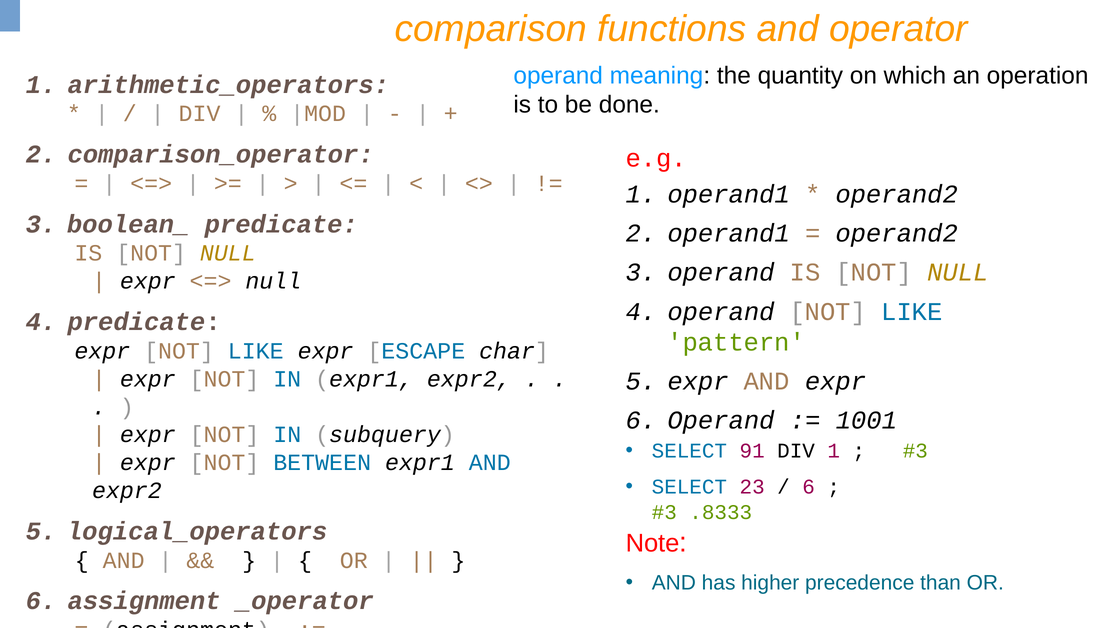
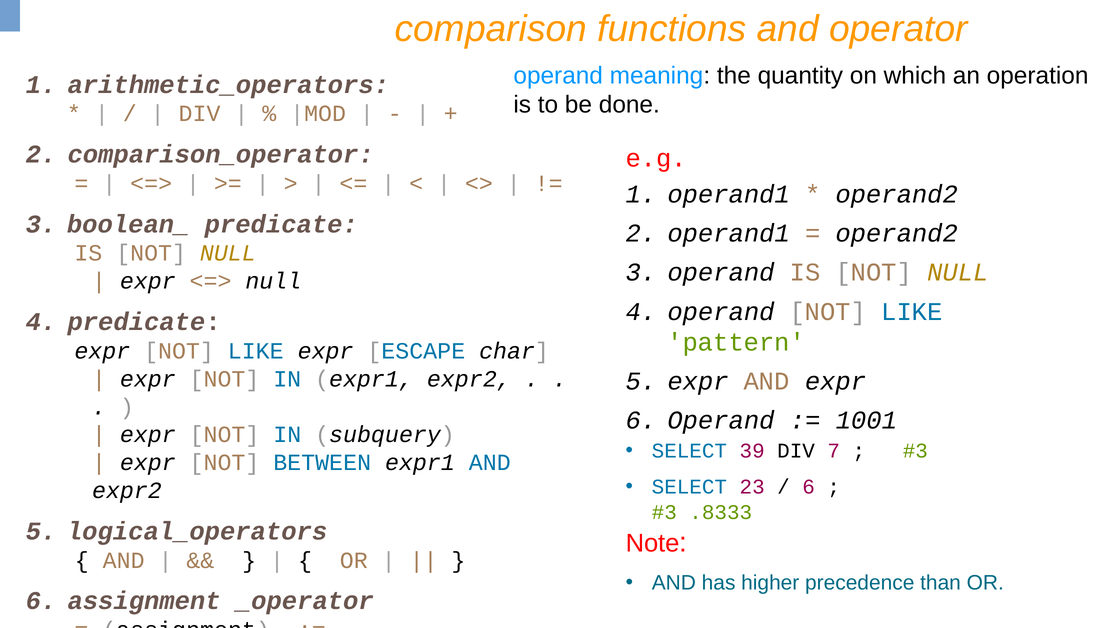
91: 91 -> 39
DIV 1: 1 -> 7
